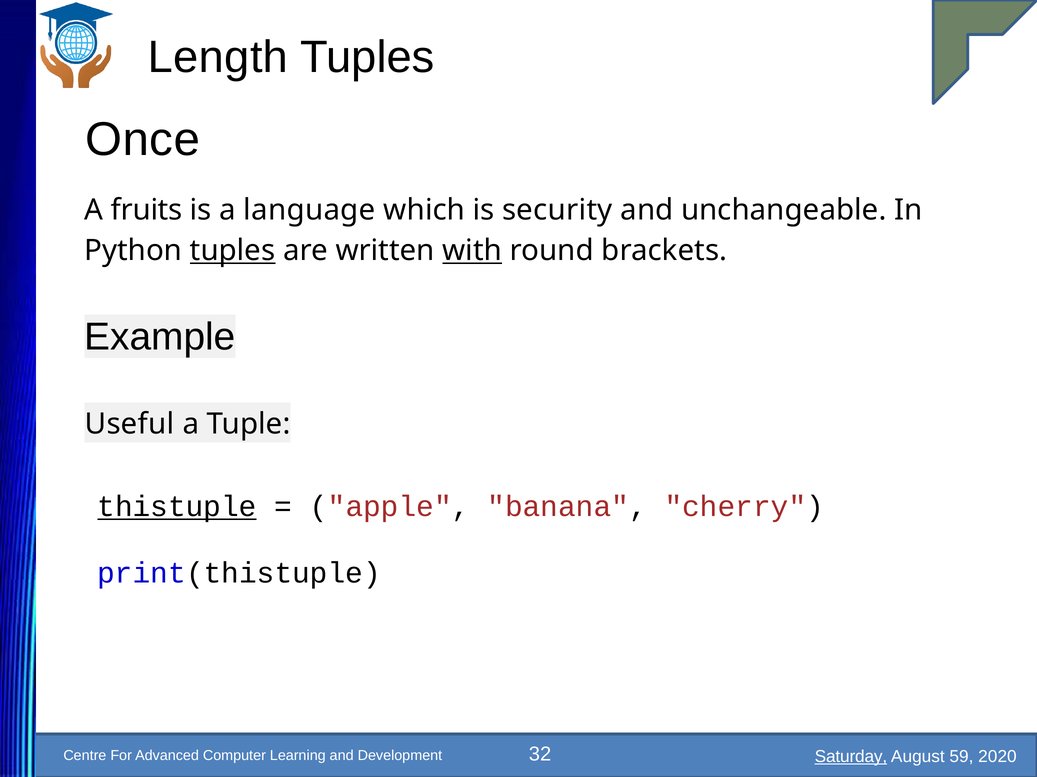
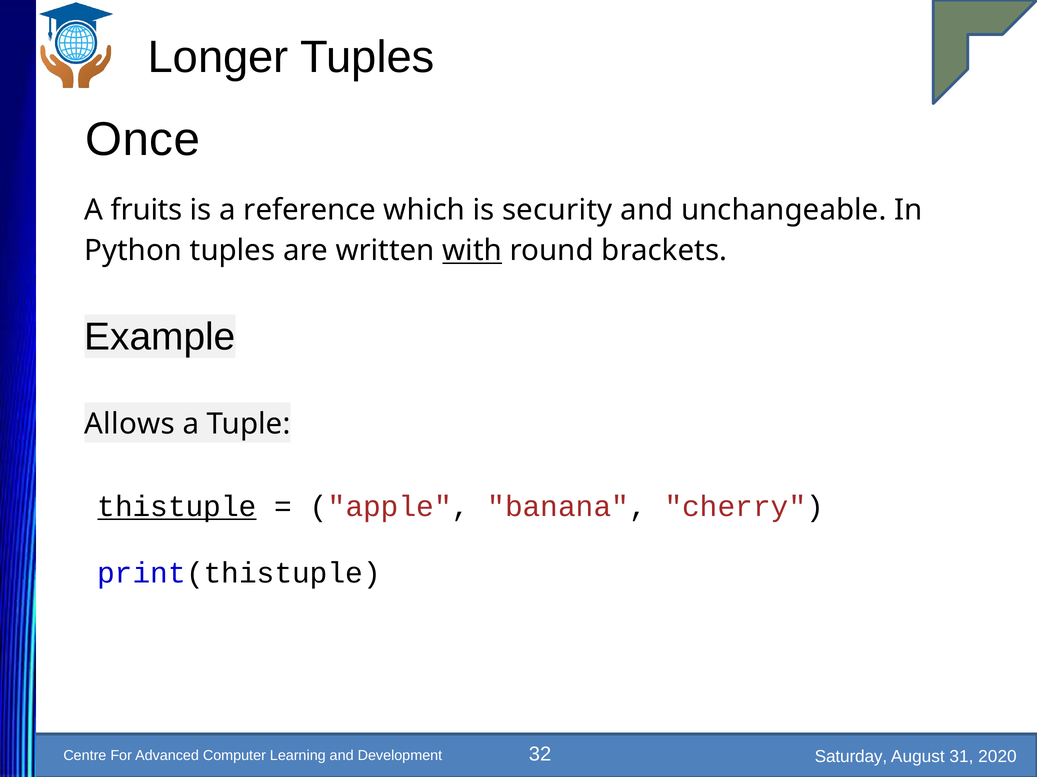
Length: Length -> Longer
language: language -> reference
tuples at (233, 251) underline: present -> none
Useful: Useful -> Allows
Saturday underline: present -> none
59: 59 -> 31
